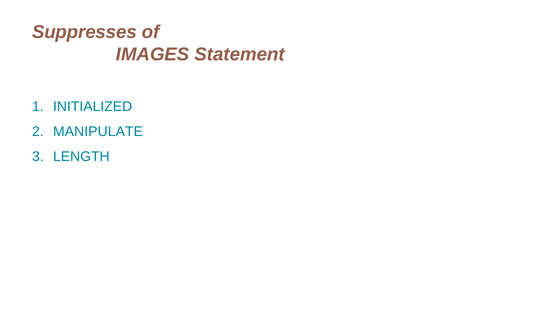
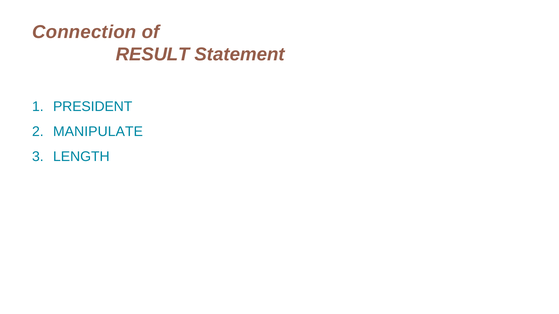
Suppresses: Suppresses -> Connection
IMAGES: IMAGES -> RESULT
INITIALIZED: INITIALIZED -> PRESIDENT
